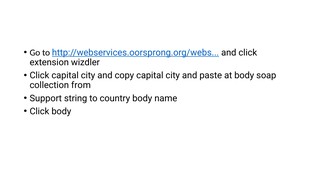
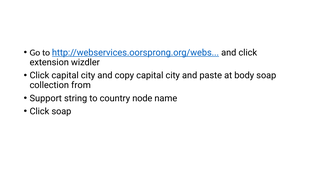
country body: body -> node
Click body: body -> soap
